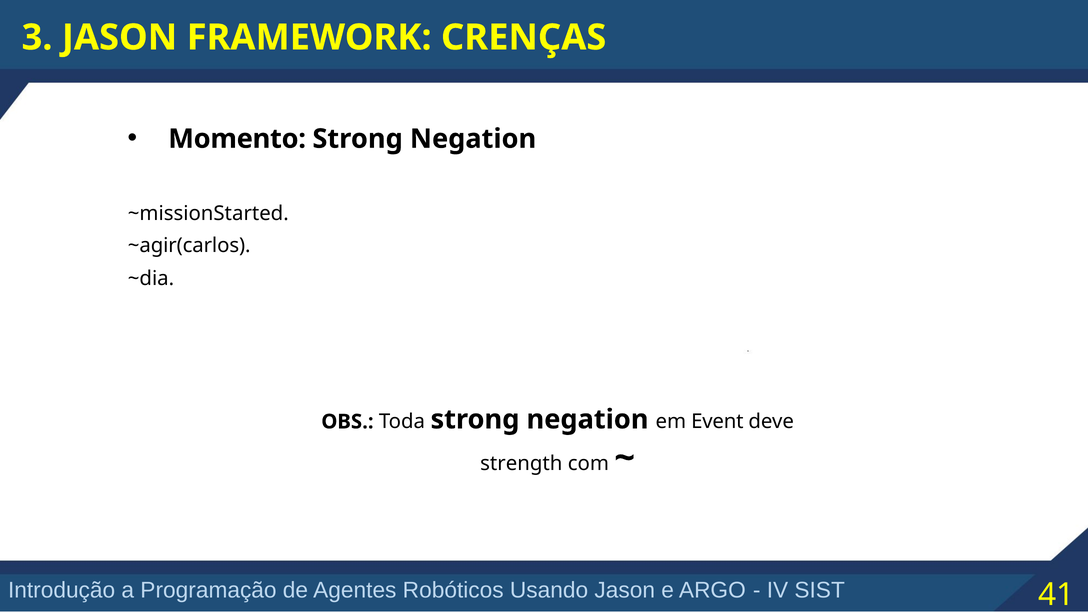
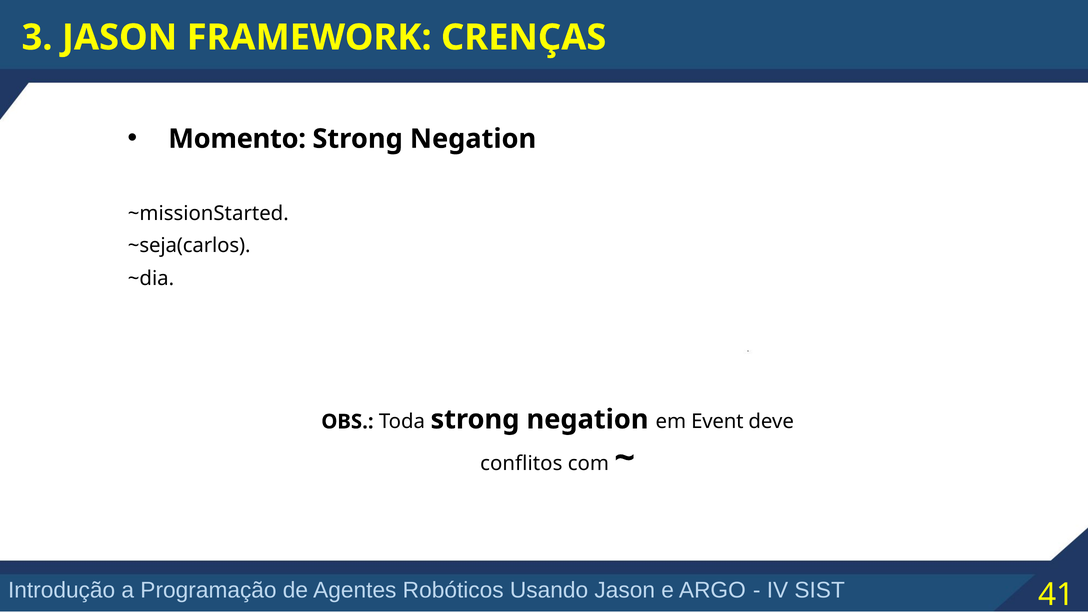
~agir(carlos: ~agir(carlos -> ~seja(carlos
strength: strength -> conflitos
